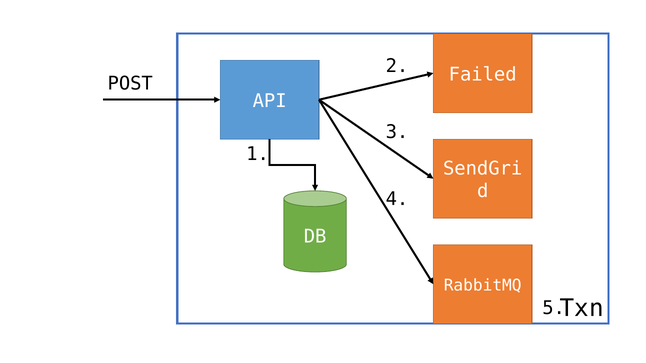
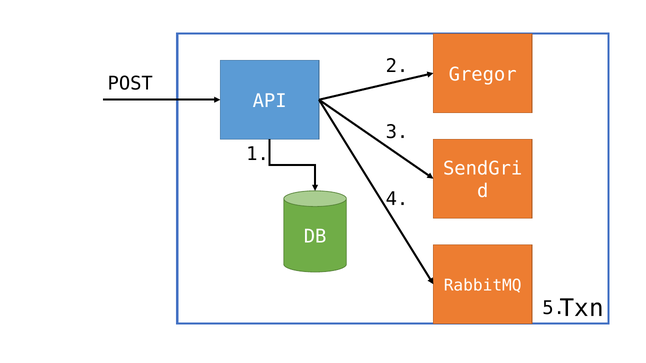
Failed: Failed -> Gregor
